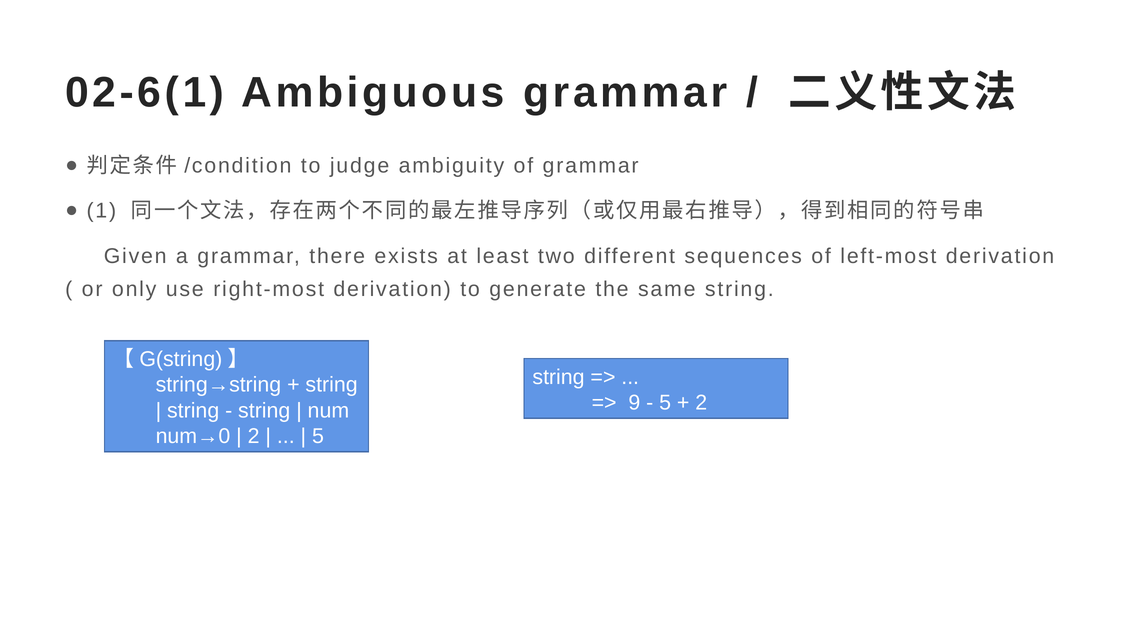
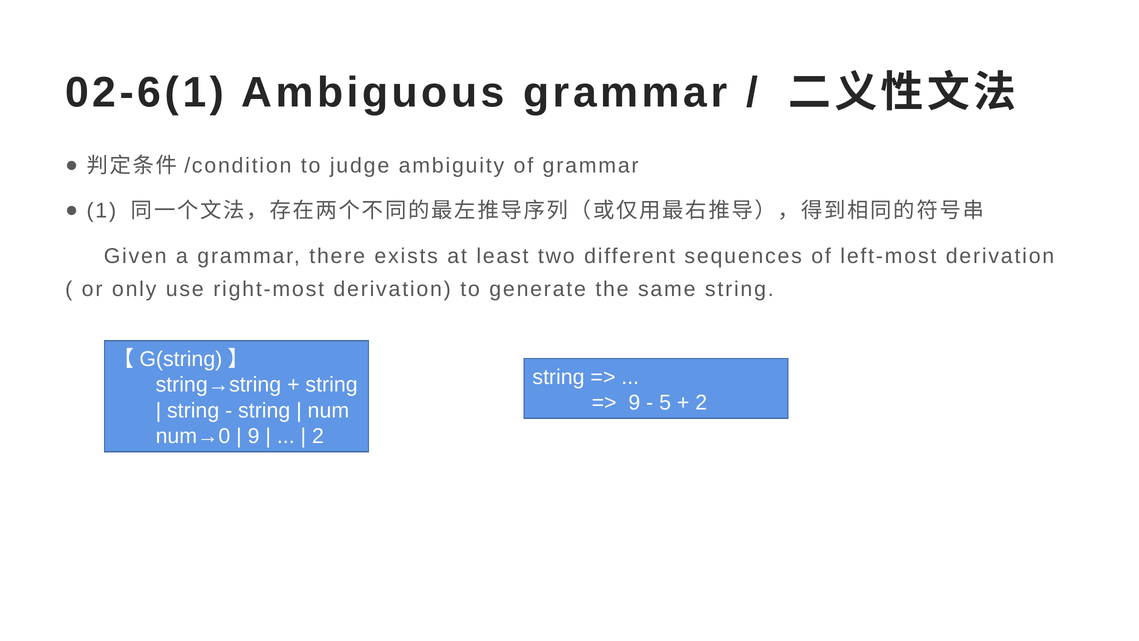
2 at (254, 436): 2 -> 9
5 at (318, 436): 5 -> 2
